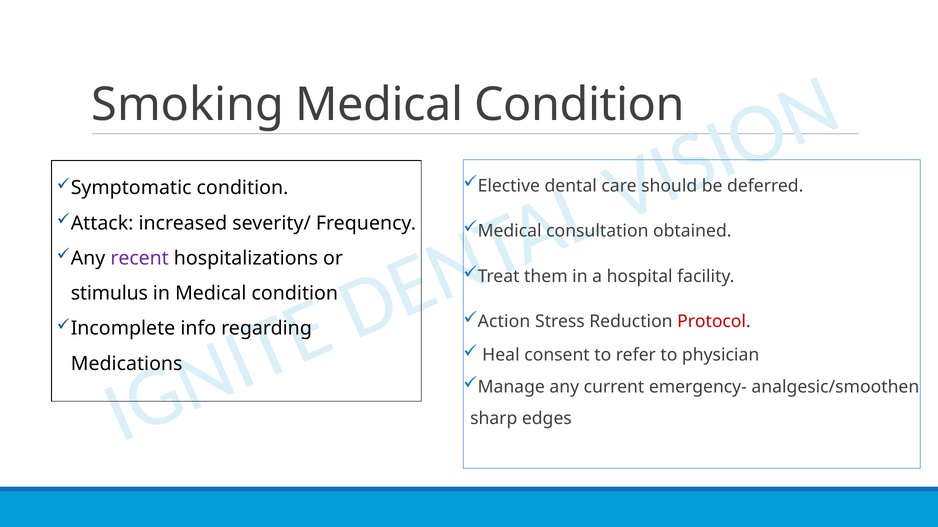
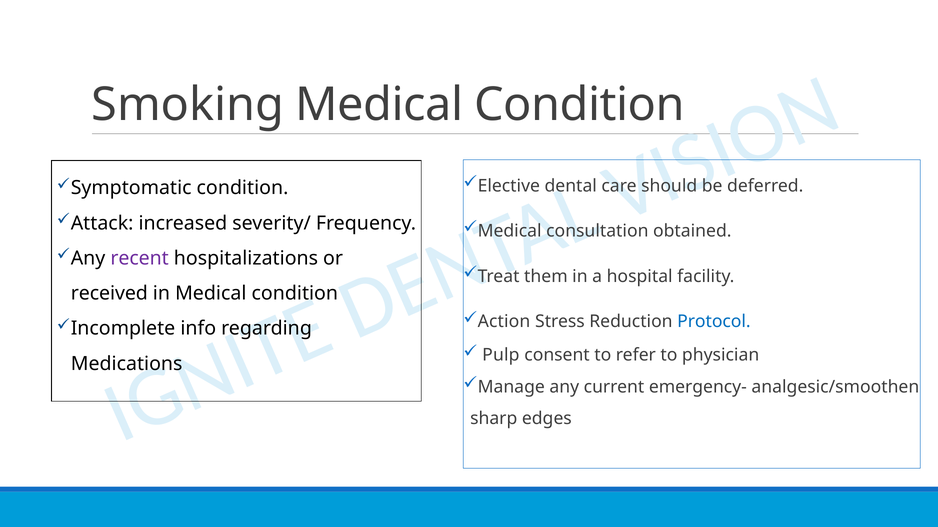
stimulus: stimulus -> received
Protocol colour: red -> blue
Heal: Heal -> Pulp
